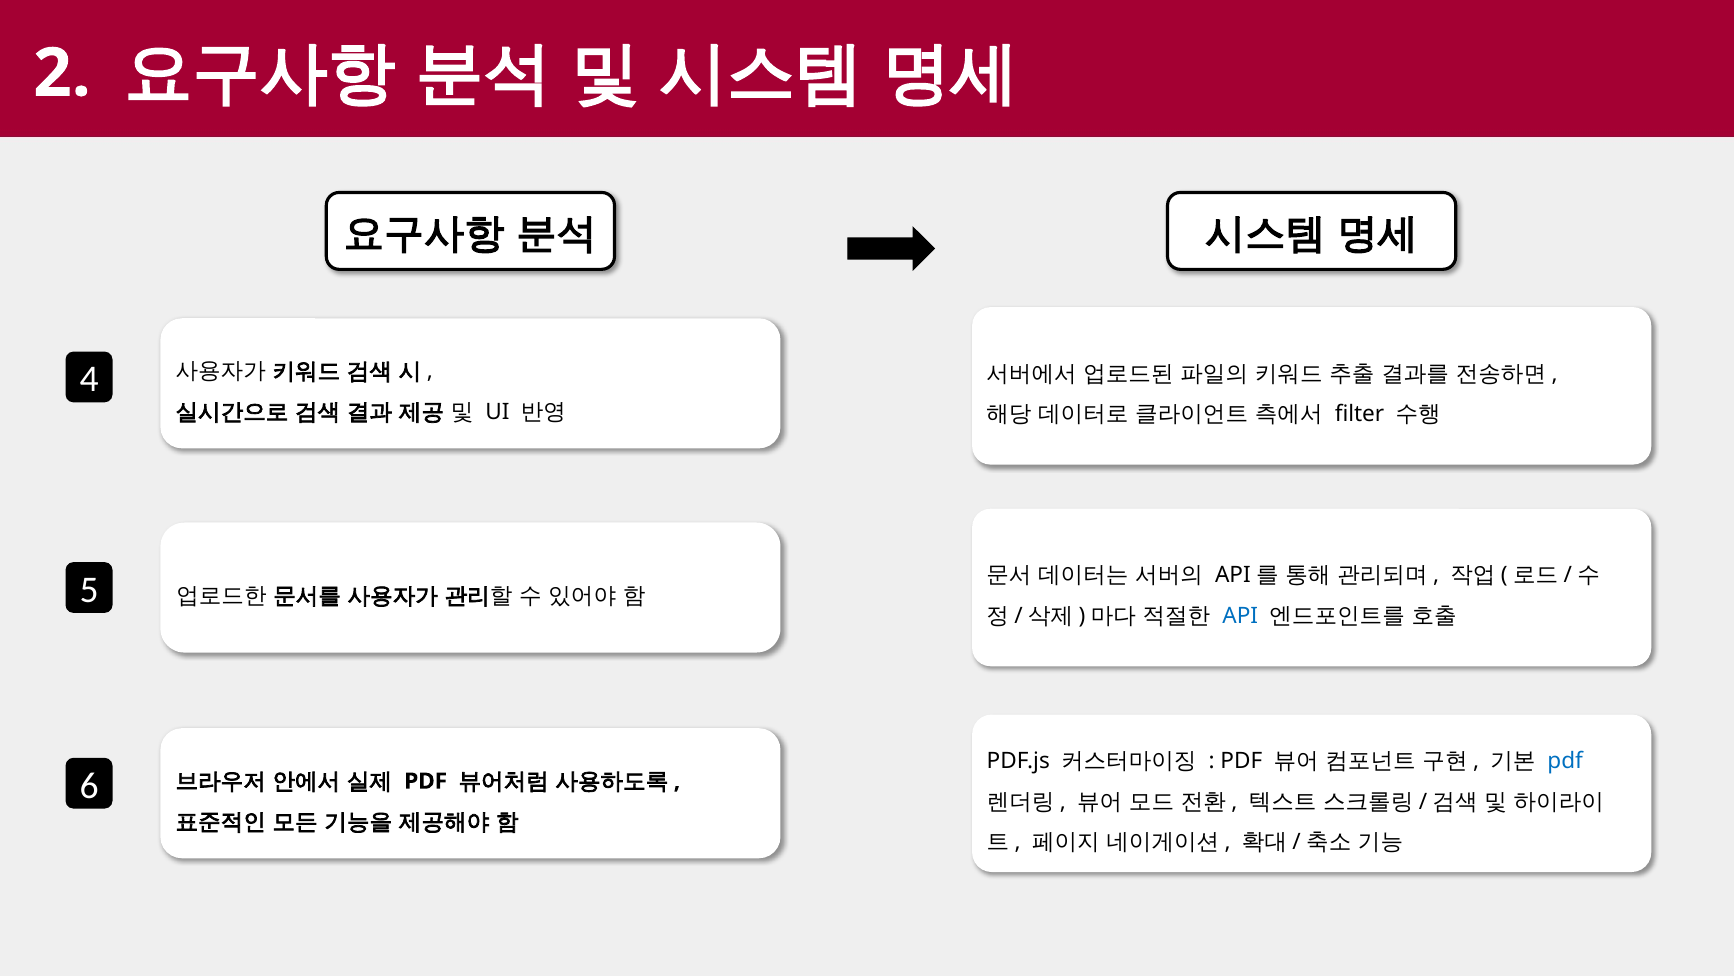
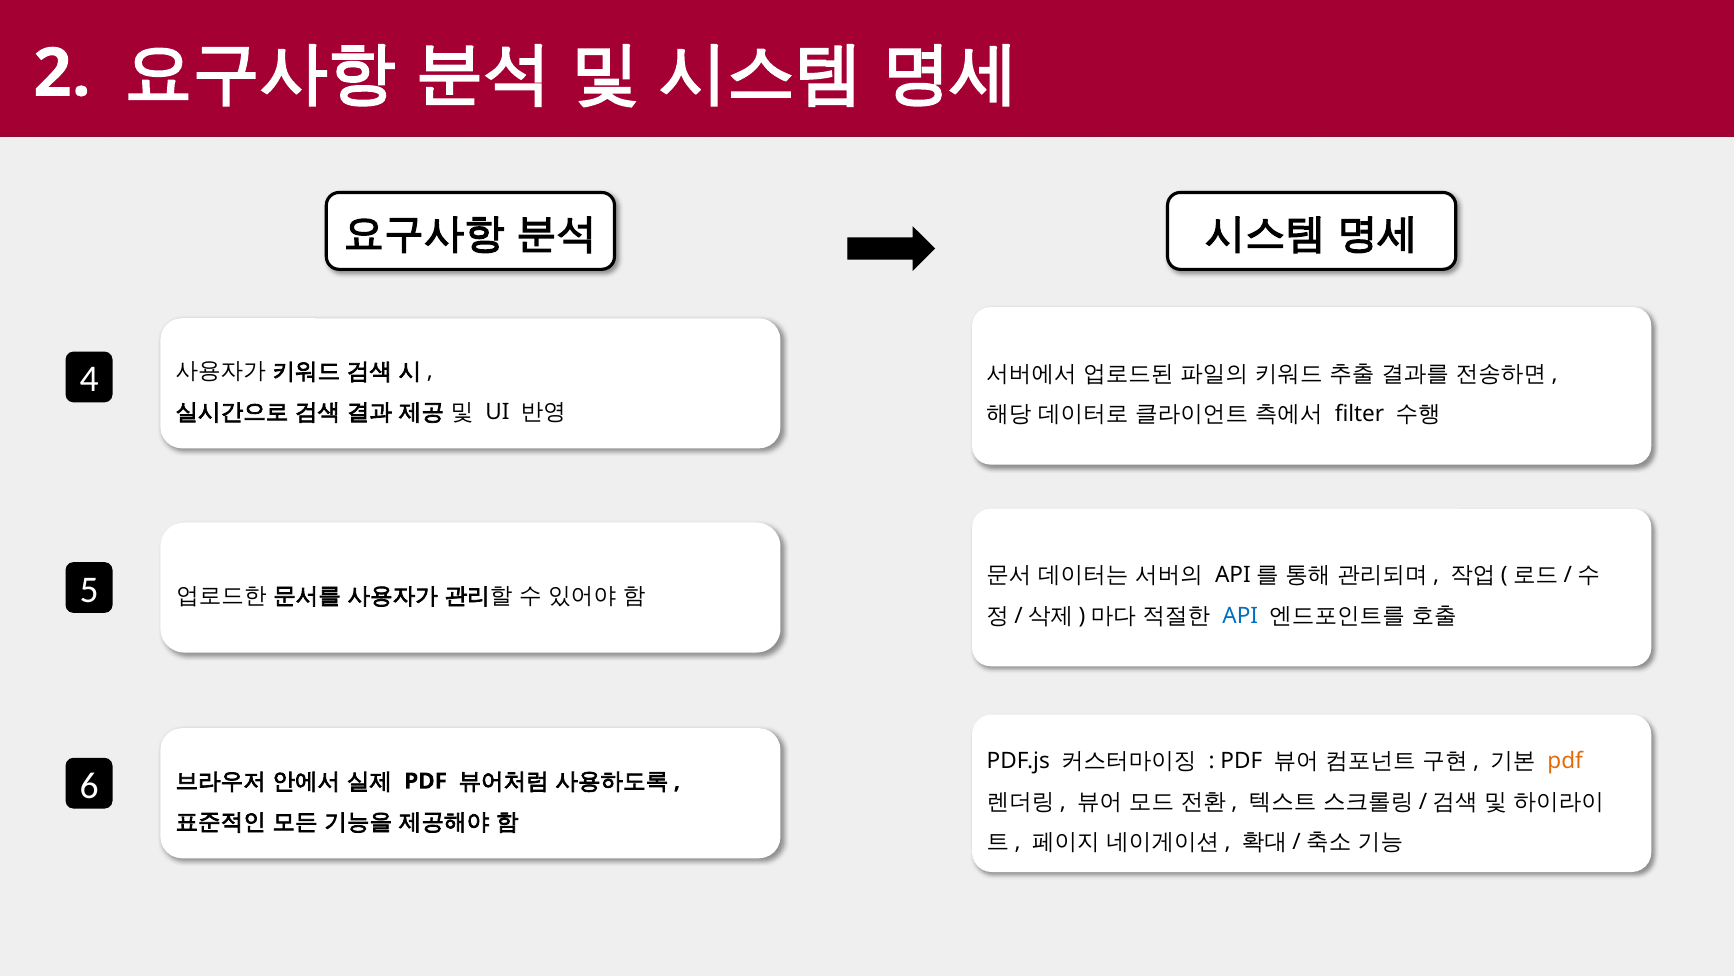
pdf at (1565, 761) colour: blue -> orange
